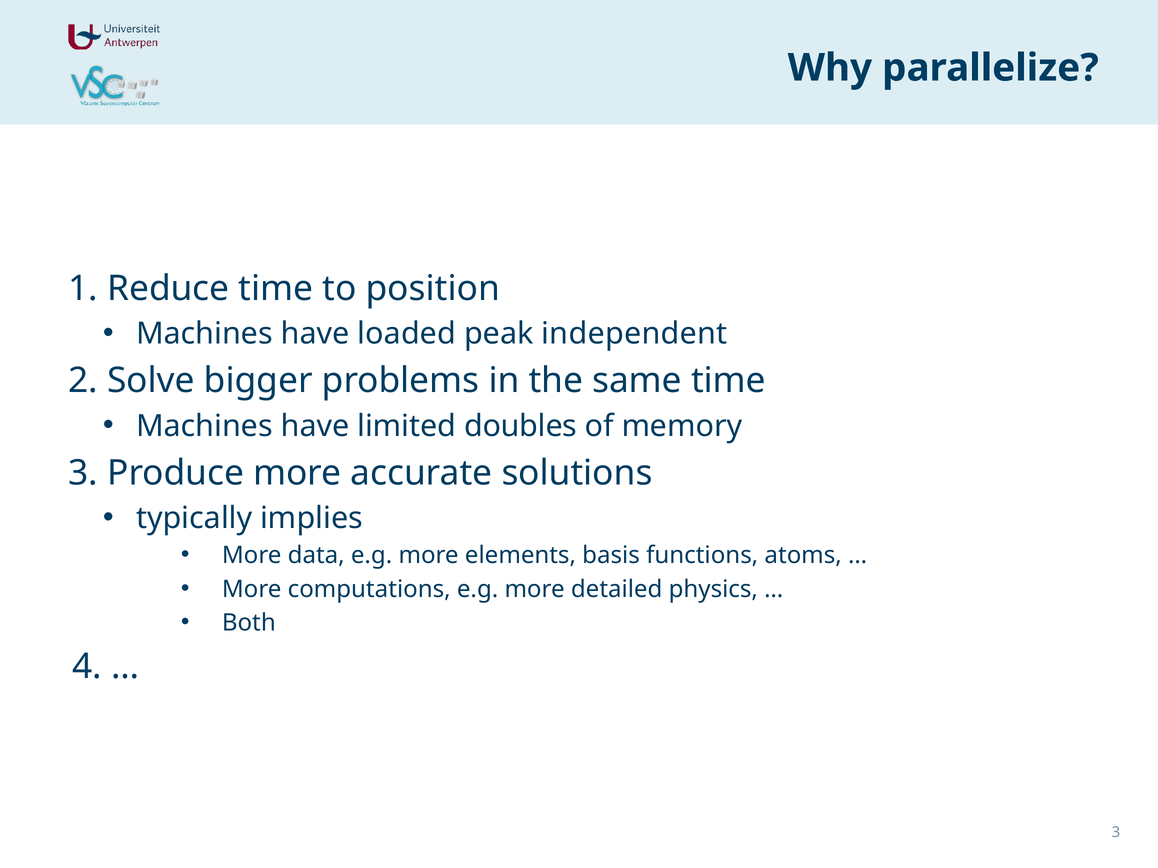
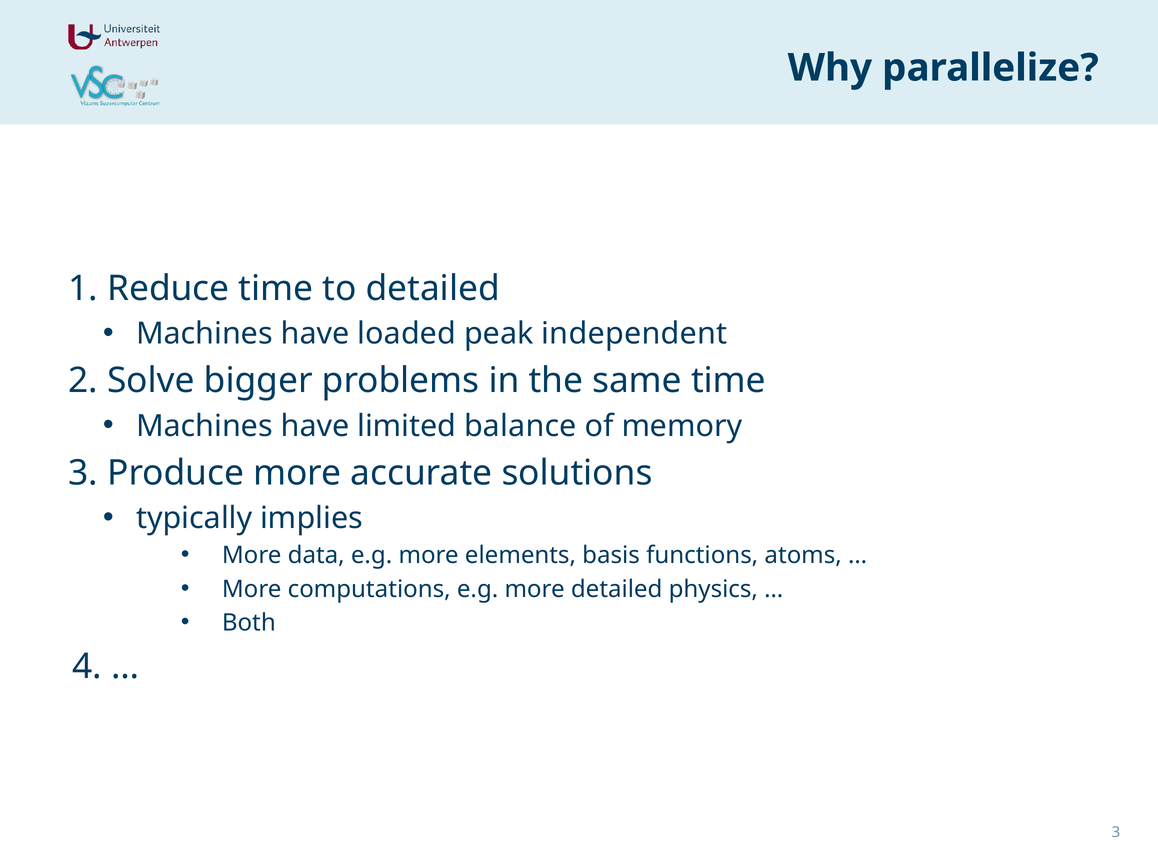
to position: position -> detailed
doubles: doubles -> balance
